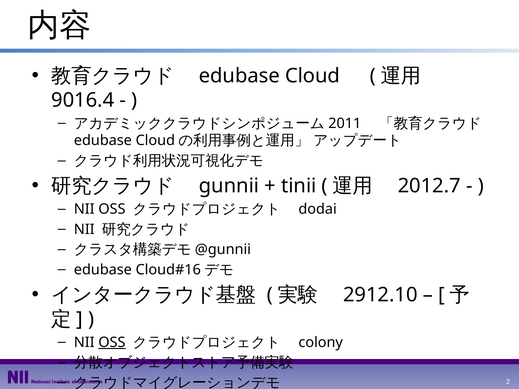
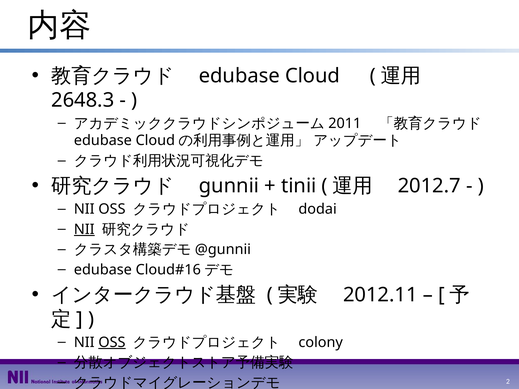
9016.4: 9016.4 -> 2648.3
NII at (84, 230) underline: none -> present
2912.10: 2912.10 -> 2012.11
